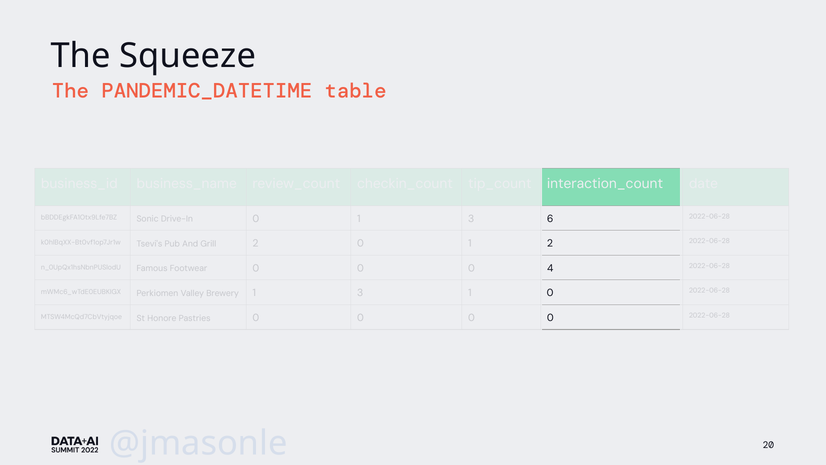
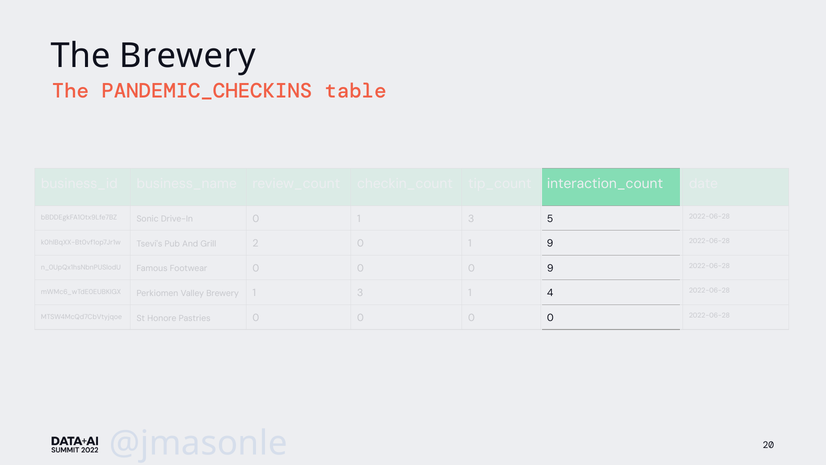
The Squeeze: Squeeze -> Brewery
PANDEMIC_DATETIME: PANDEMIC_DATETIME -> PANDEMIC_CHECKINS
6: 6 -> 5
2 at (550, 243): 2 -> 9
4 at (550, 268): 4 -> 9
0 at (550, 293): 0 -> 4
